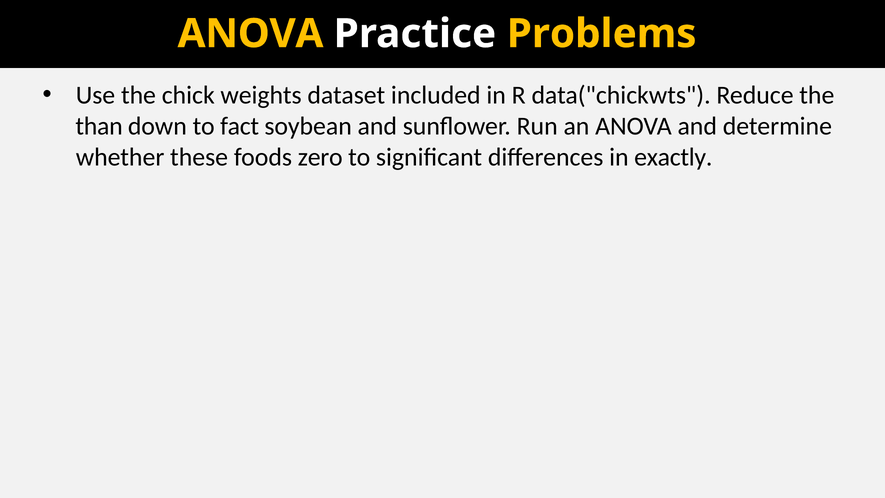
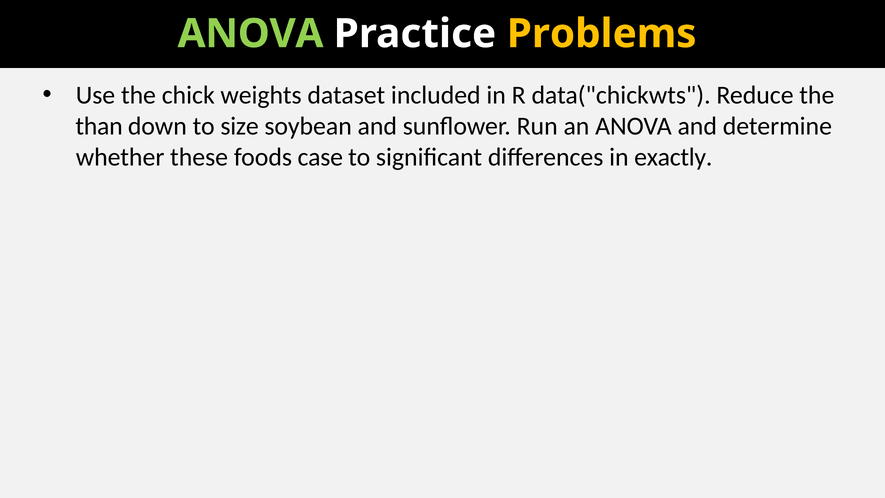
ANOVA at (250, 34) colour: yellow -> light green
fact: fact -> size
zero: zero -> case
